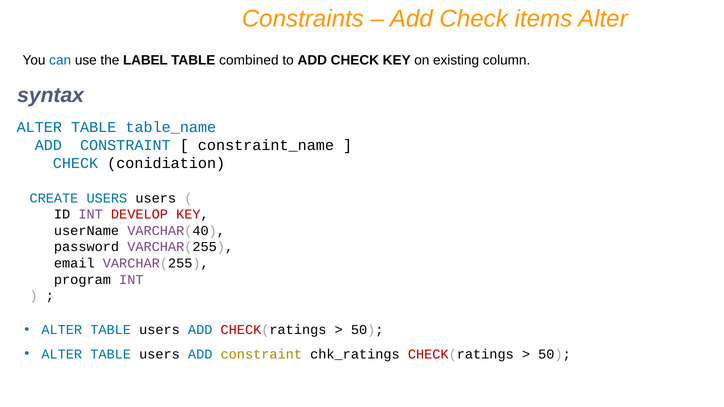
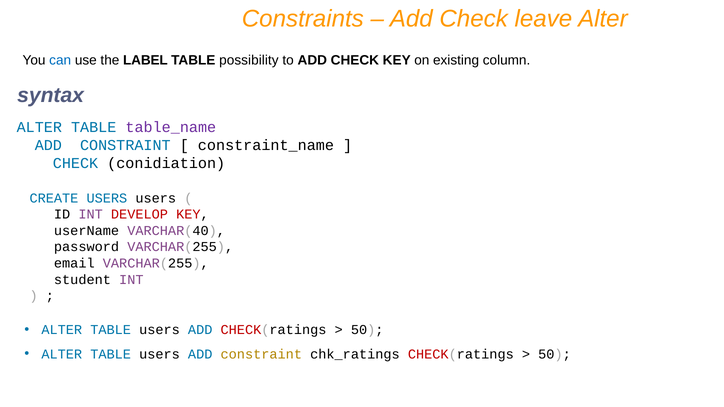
items: items -> leave
combined: combined -> possibility
table_name colour: blue -> purple
program: program -> student
